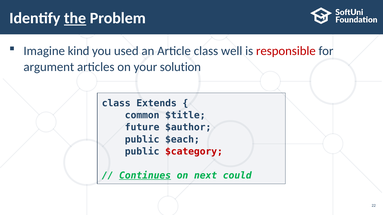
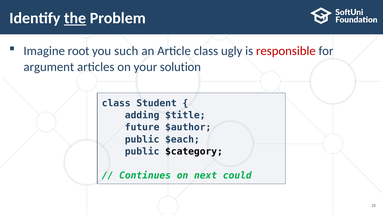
kind: kind -> root
used: used -> such
well: well -> ugly
Extends: Extends -> Student
common: common -> adding
$category colour: red -> black
Continues underline: present -> none
